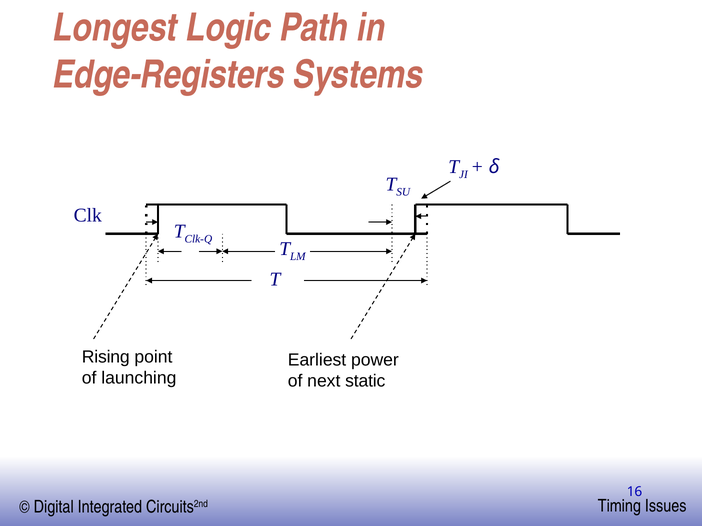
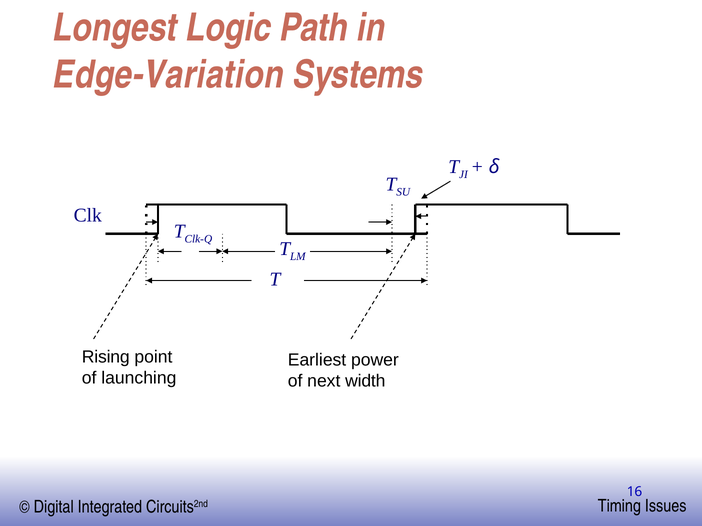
Edge-Registers: Edge-Registers -> Edge-Variation
static: static -> width
